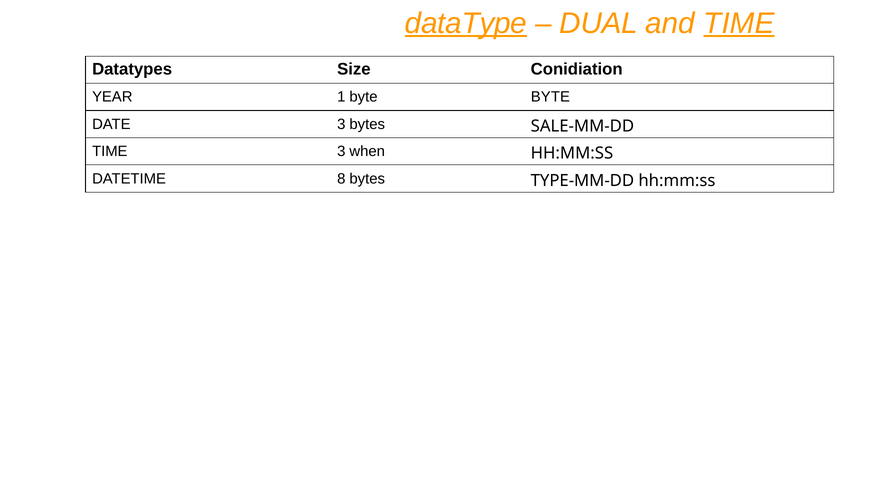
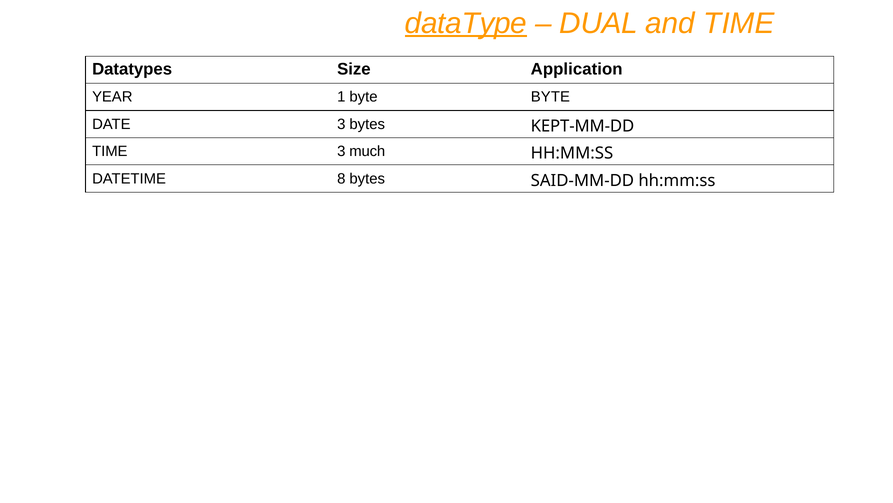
TIME at (739, 23) underline: present -> none
Conidiation: Conidiation -> Application
SALE-MM-DD: SALE-MM-DD -> KEPT-MM-DD
when: when -> much
TYPE-MM-DD: TYPE-MM-DD -> SAID-MM-DD
